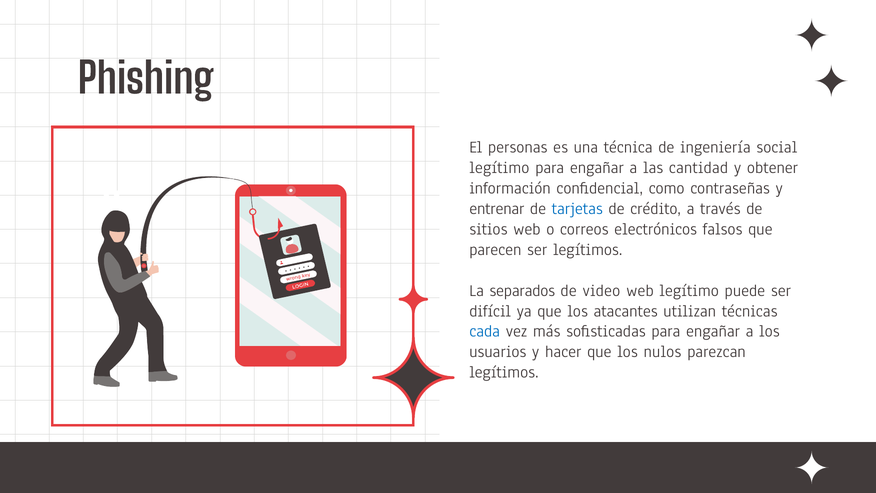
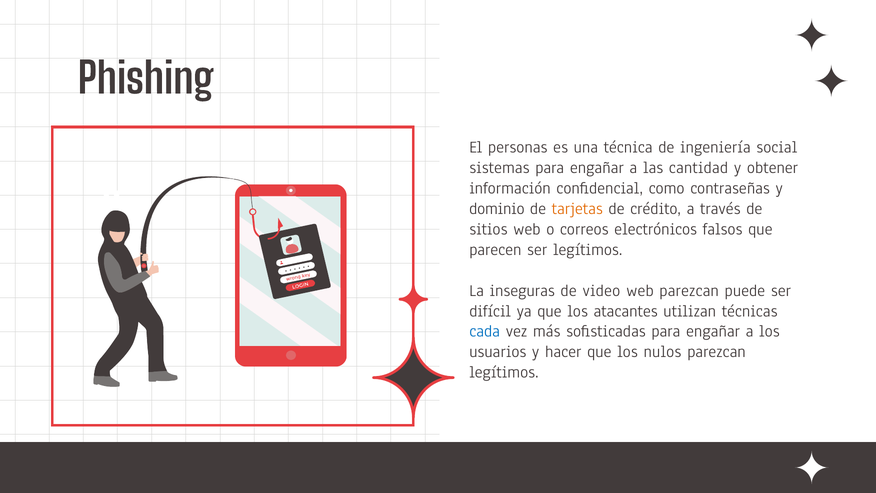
legítimo at (499, 168): legítimo -> sistemas
entrenar: entrenar -> dominio
tarjetas colour: blue -> orange
separados: separados -> inseguras
web legítimo: legítimo -> parezcan
